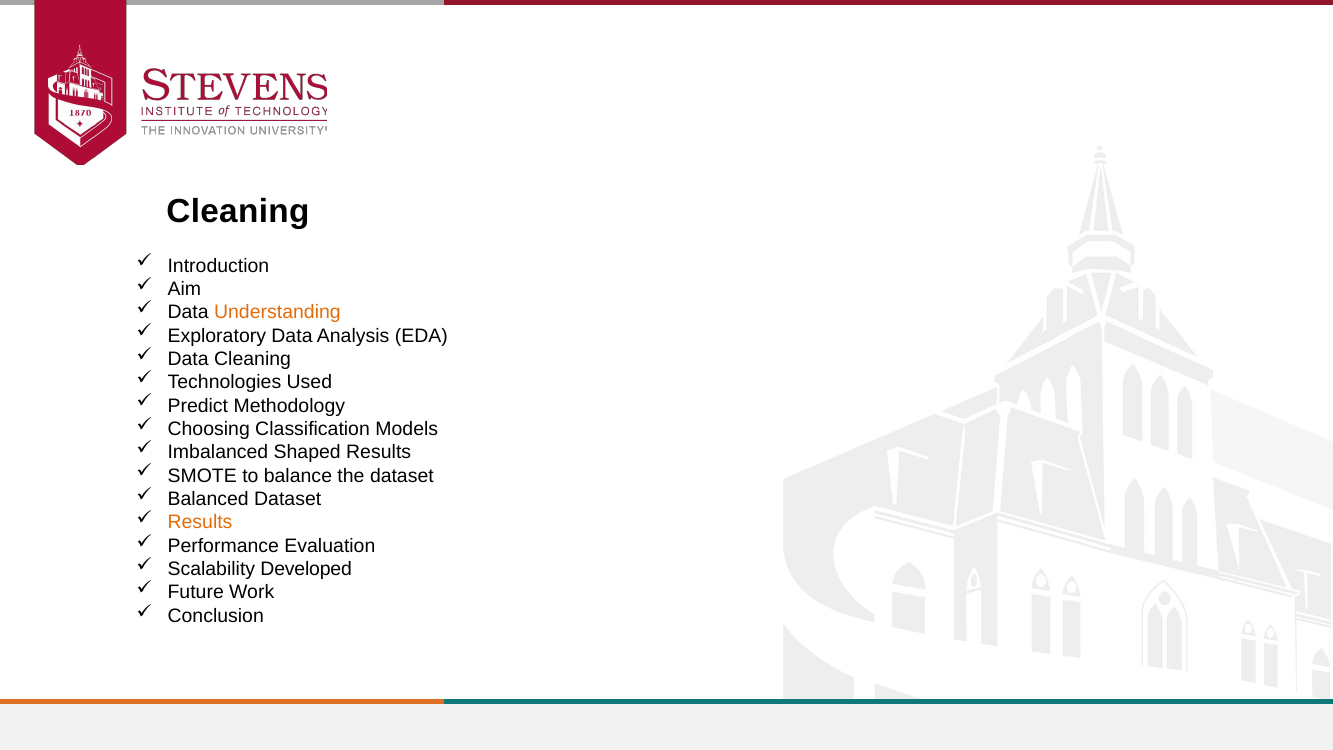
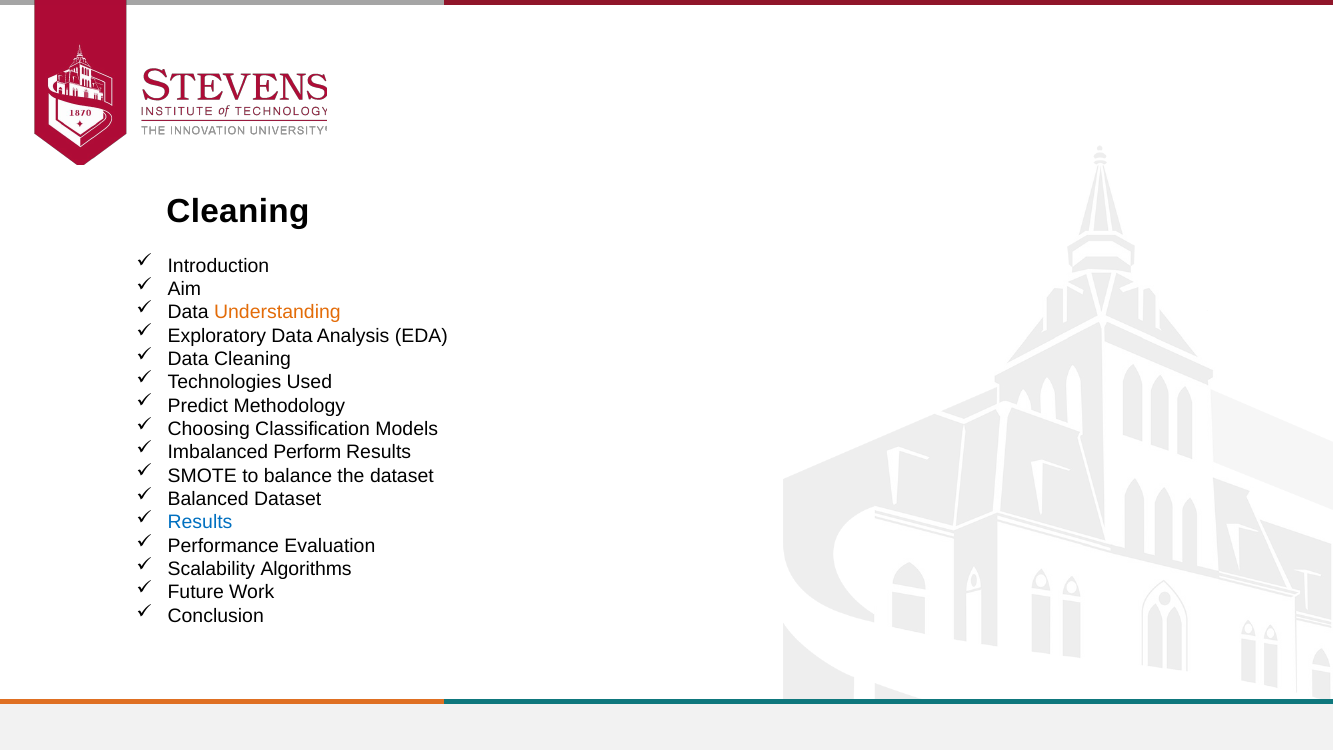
Shaped: Shaped -> Perform
Results at (200, 522) colour: orange -> blue
Developed: Developed -> Algorithms
